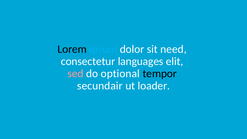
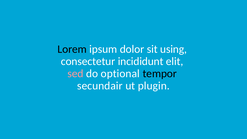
ipsum colour: light blue -> white
need: need -> using
languages: languages -> incididunt
loader: loader -> plugin
